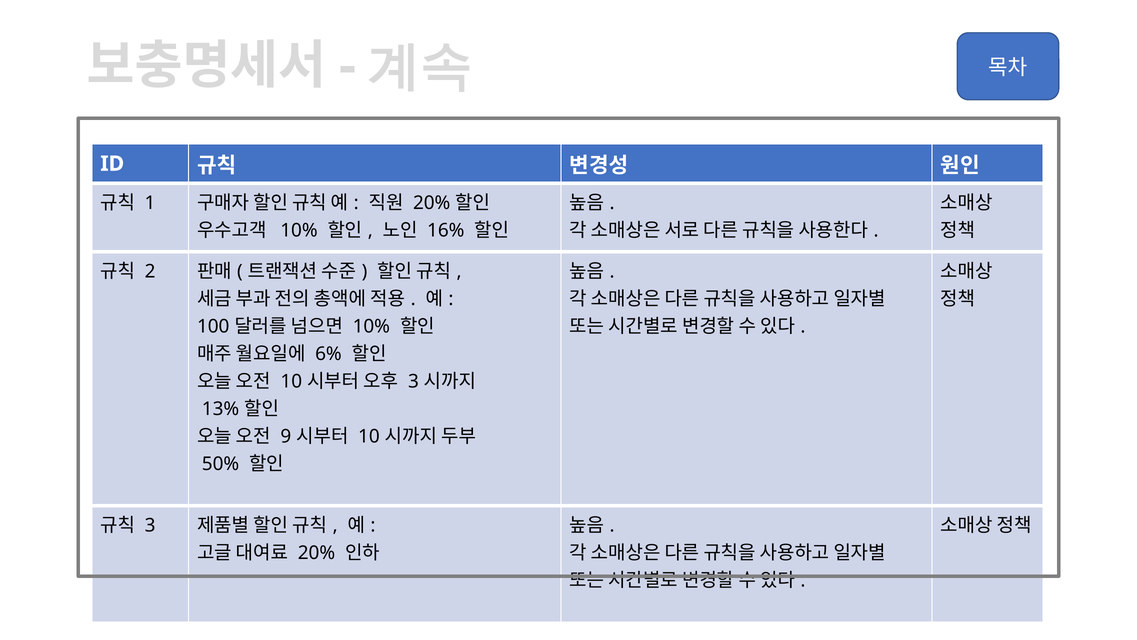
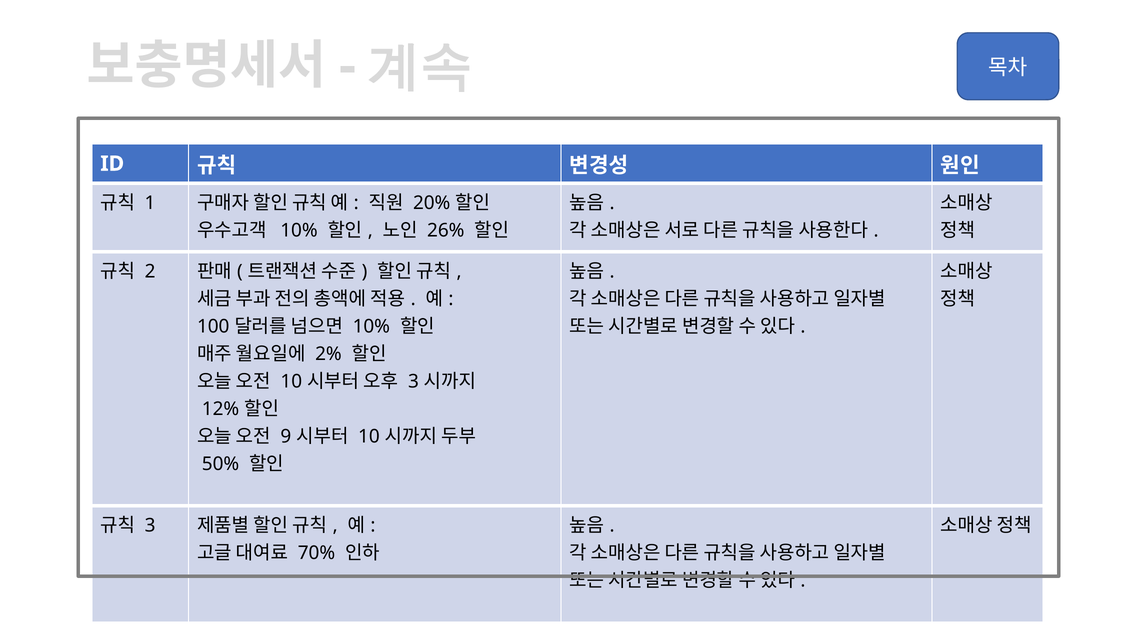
16%: 16% -> 26%
6%: 6% -> 2%
13%: 13% -> 12%
20% at (316, 553): 20% -> 70%
